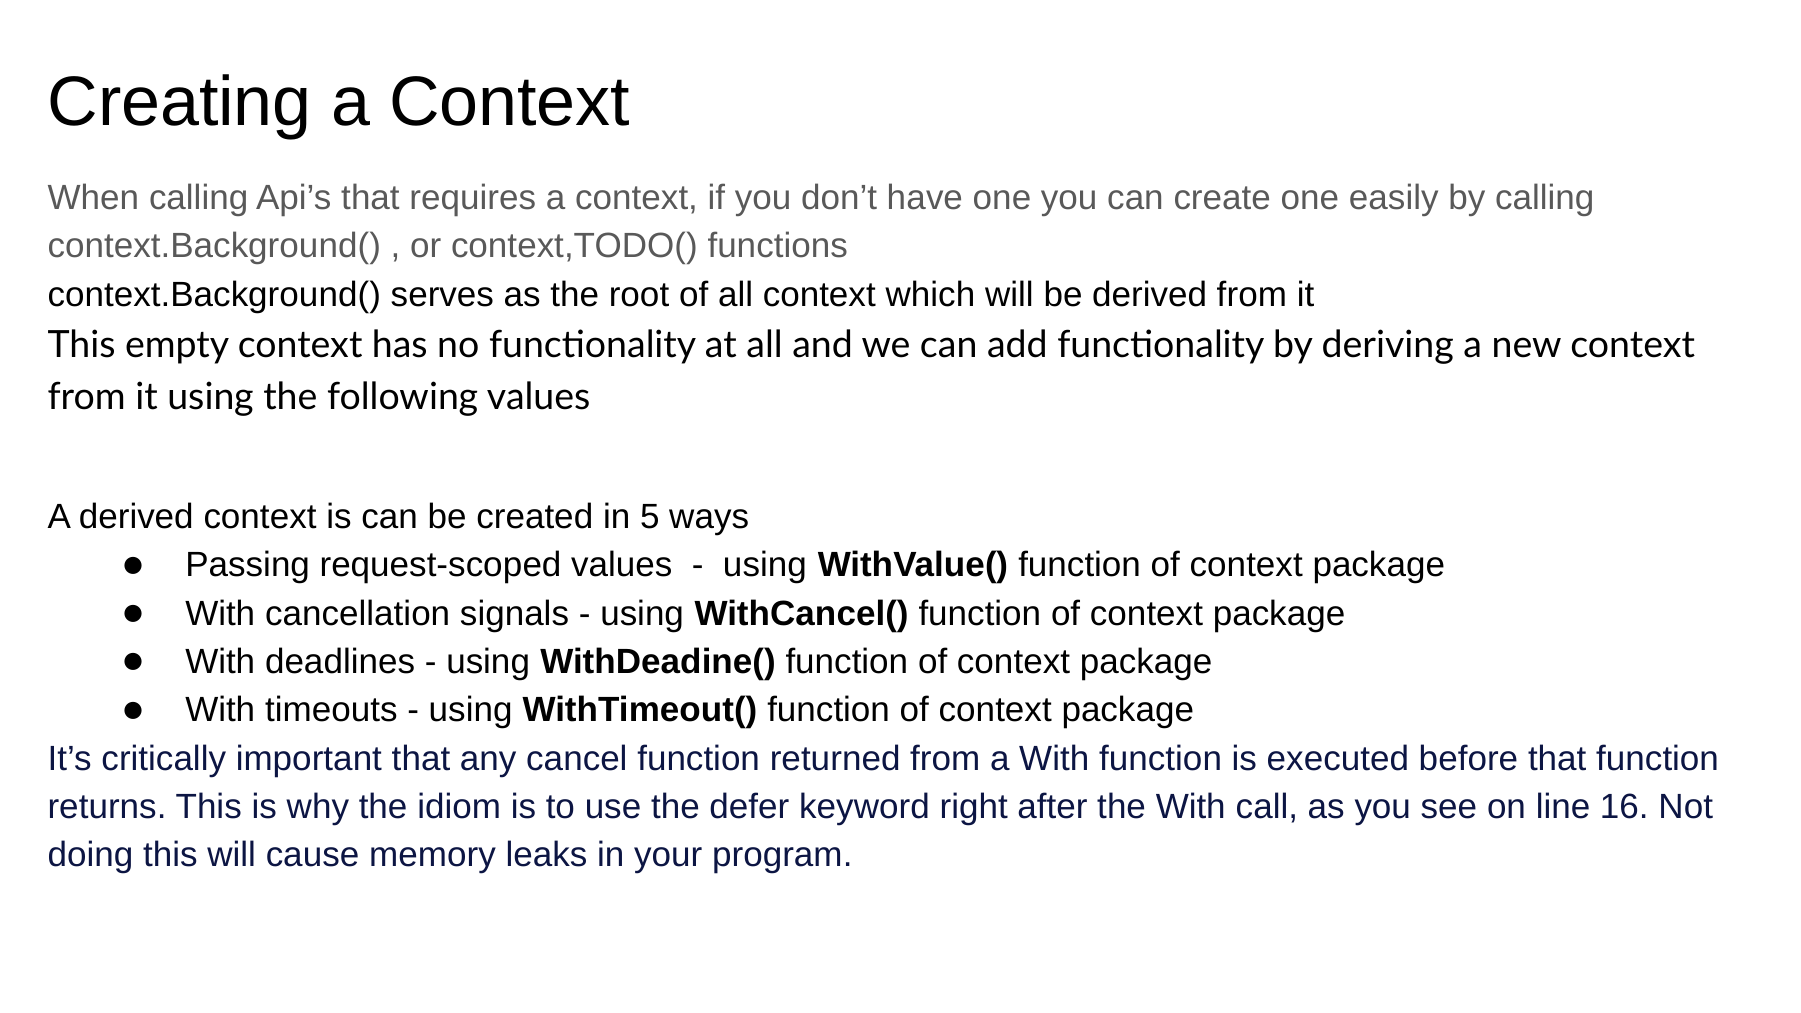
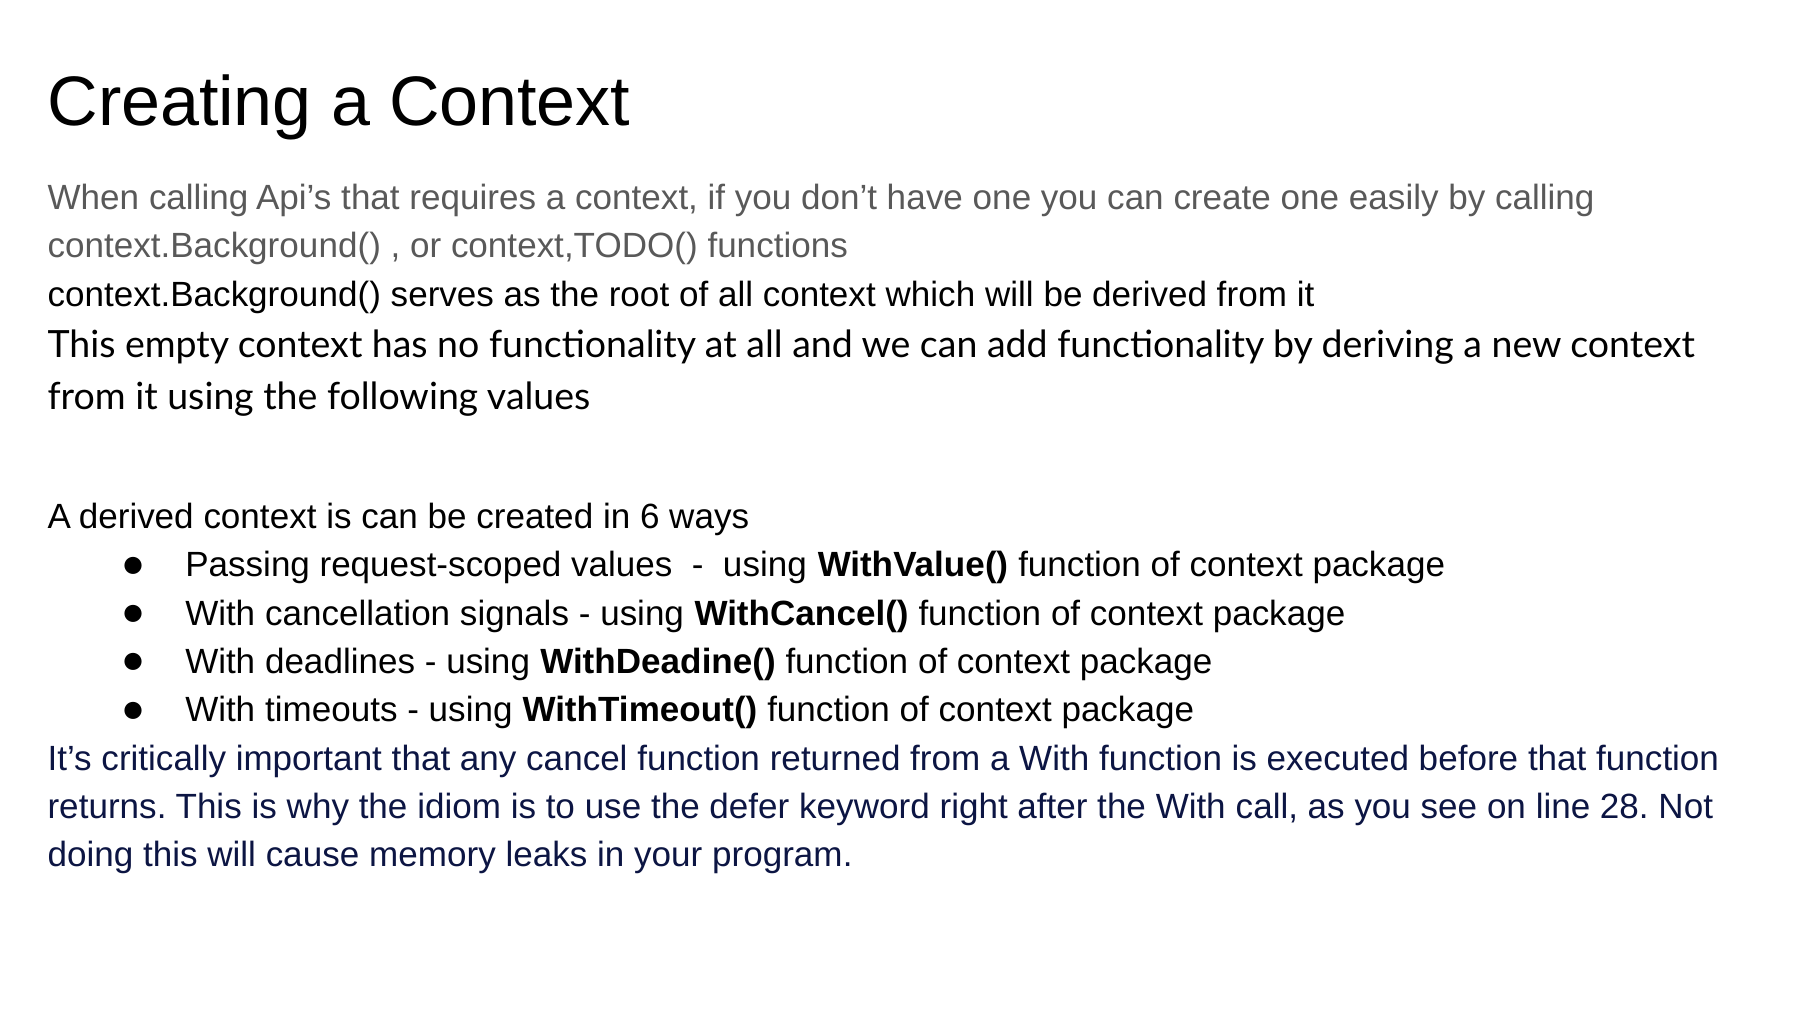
5: 5 -> 6
16: 16 -> 28
